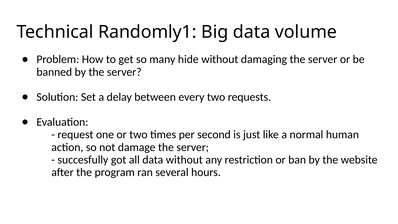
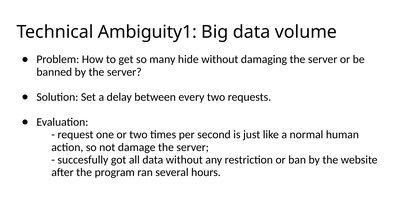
Randomly1: Randomly1 -> Ambiguity1
